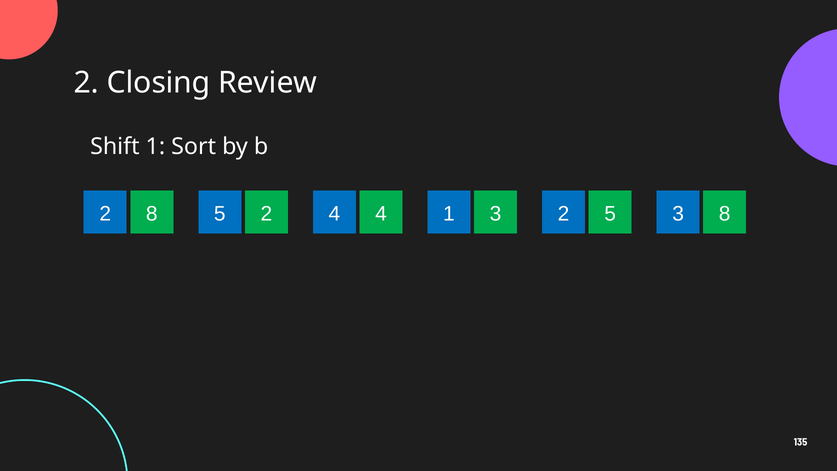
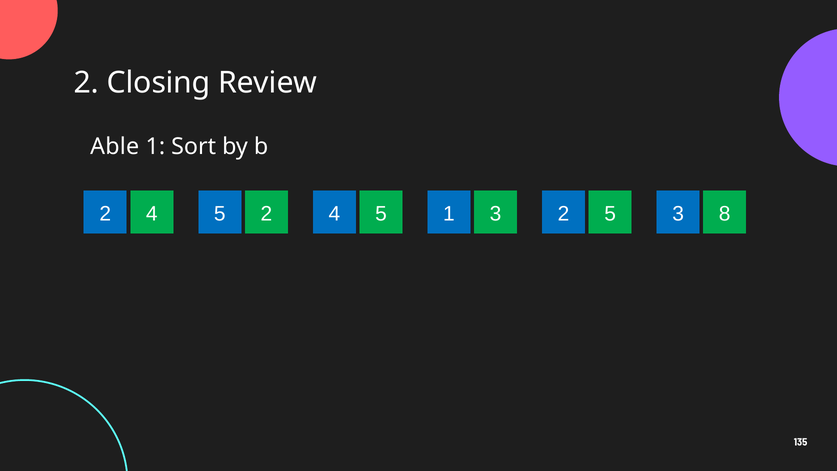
Shift: Shift -> Able
2 8: 8 -> 4
4 4: 4 -> 5
